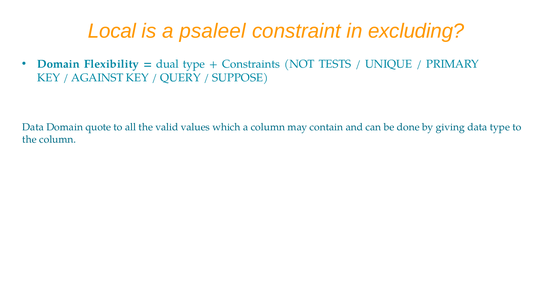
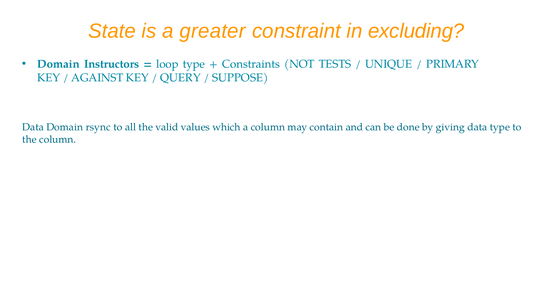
Local: Local -> State
psaleel: psaleel -> greater
Flexibility: Flexibility -> Instructors
dual: dual -> loop
quote: quote -> rsync
